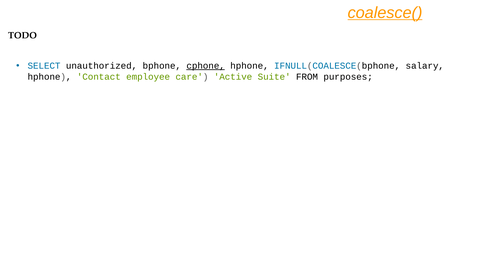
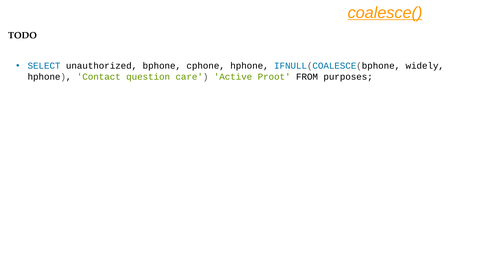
cphone underline: present -> none
salary: salary -> widely
employee: employee -> question
Suite: Suite -> Proot
